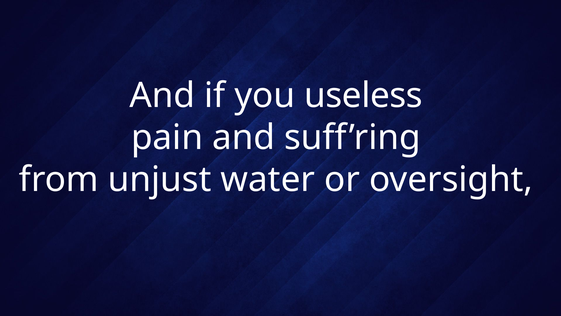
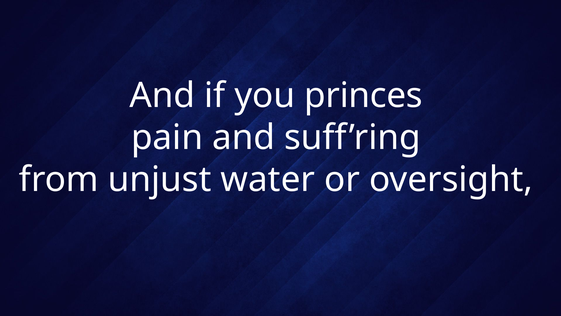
useless: useless -> princes
